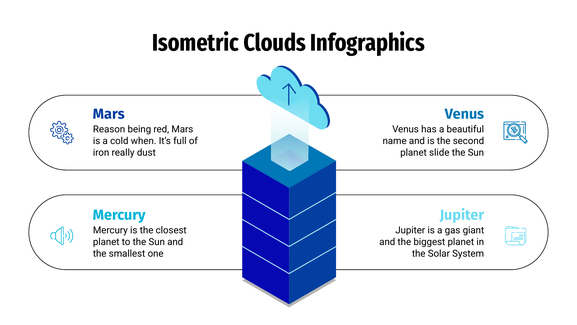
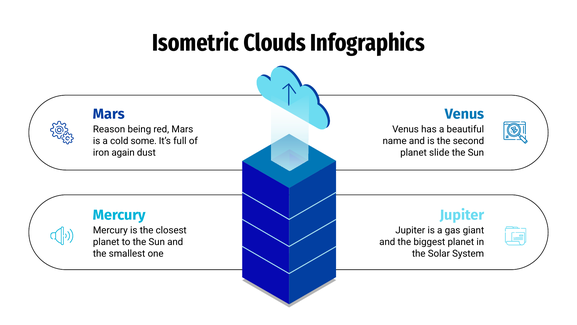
when: when -> some
really: really -> again
